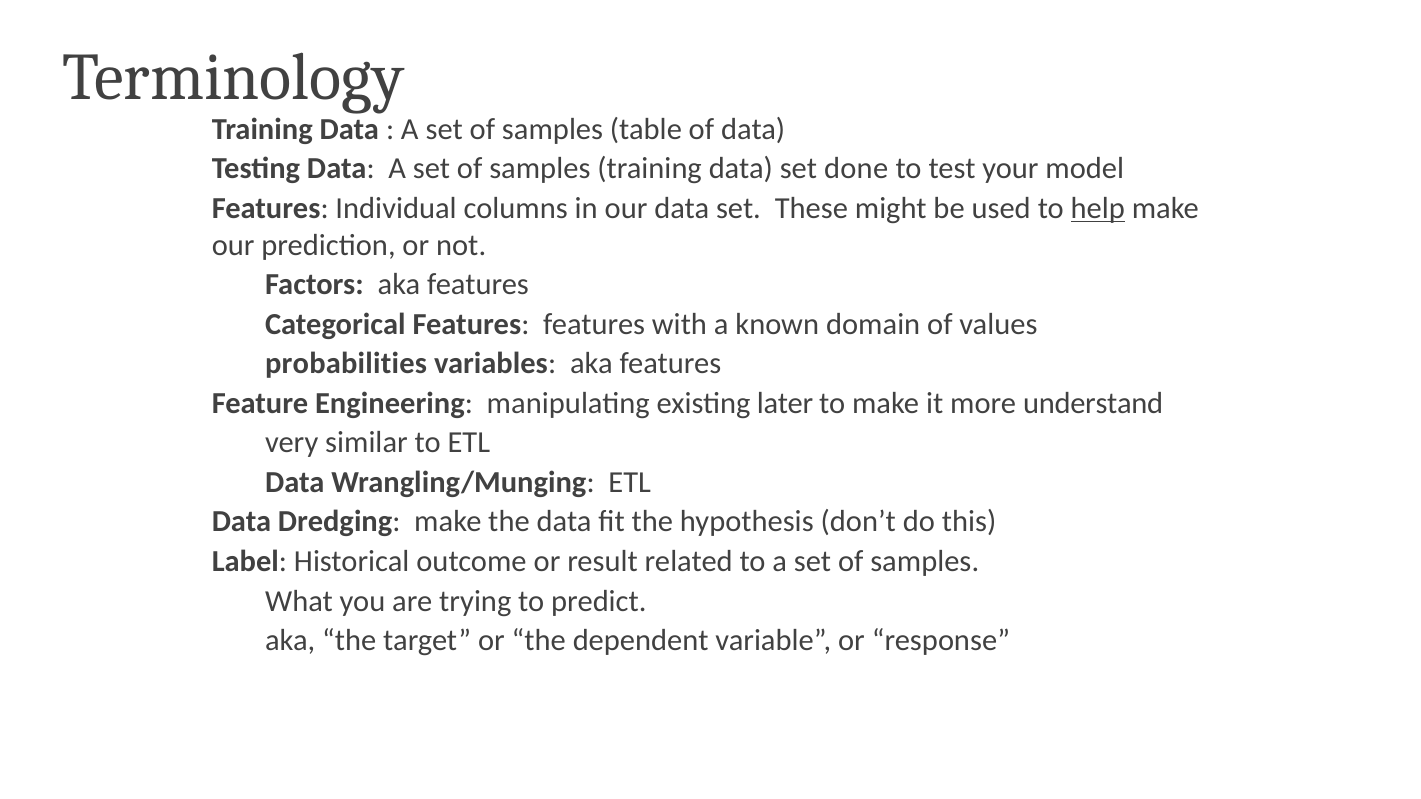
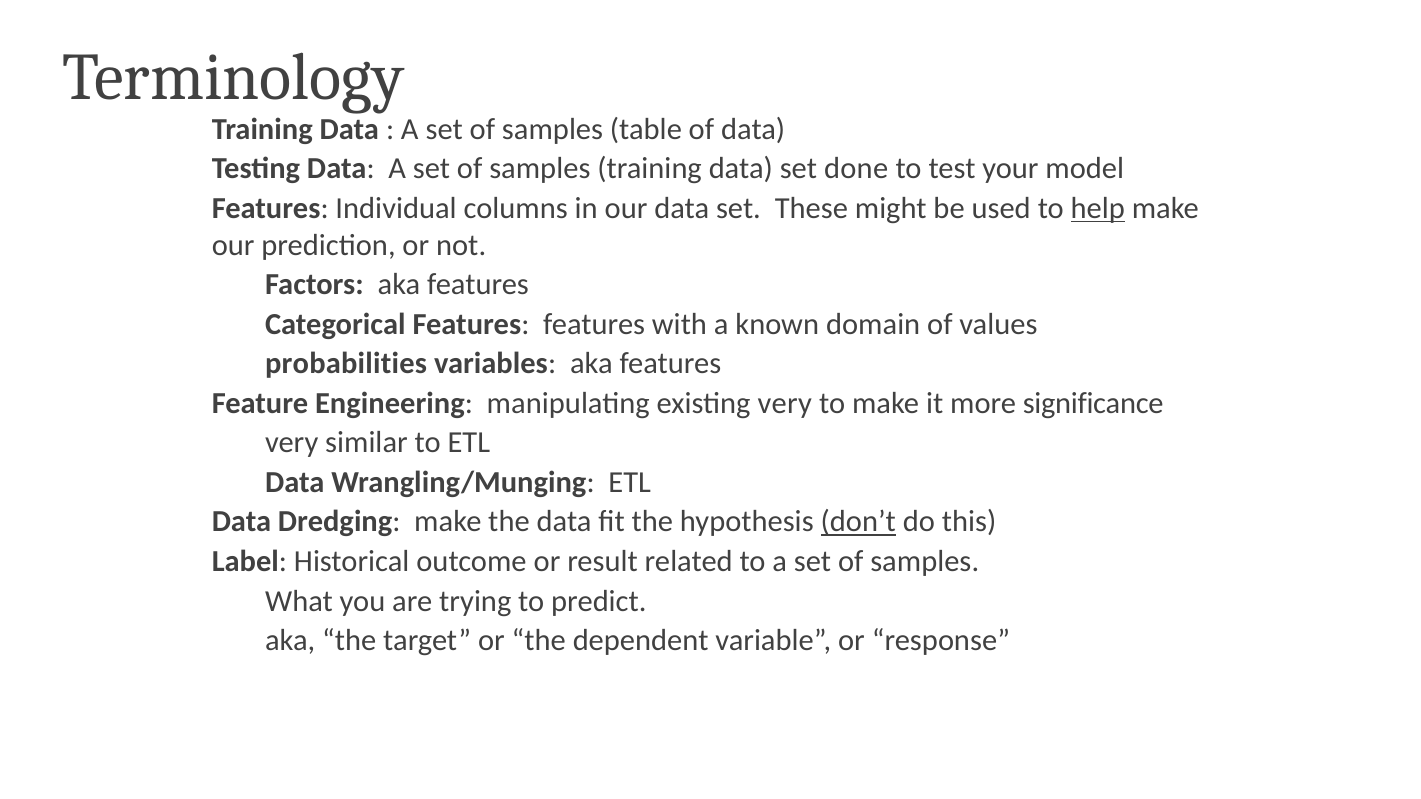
existing later: later -> very
understand: understand -> significance
don’t underline: none -> present
